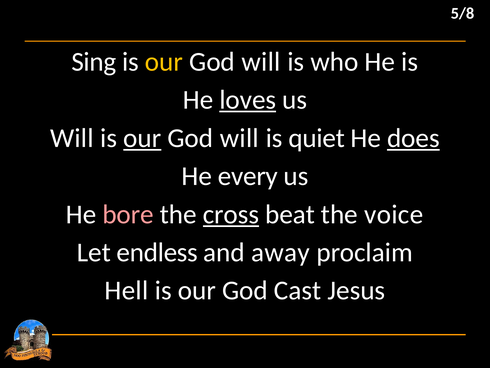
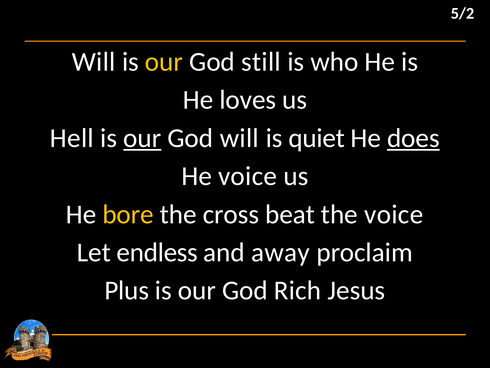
5/8: 5/8 -> 5/2
Sing at (94, 62): Sing -> Will
will at (261, 62): will -> still
loves underline: present -> none
Will at (72, 138): Will -> Hell
He every: every -> voice
bore colour: pink -> yellow
cross underline: present -> none
Hell: Hell -> Plus
Cast: Cast -> Rich
